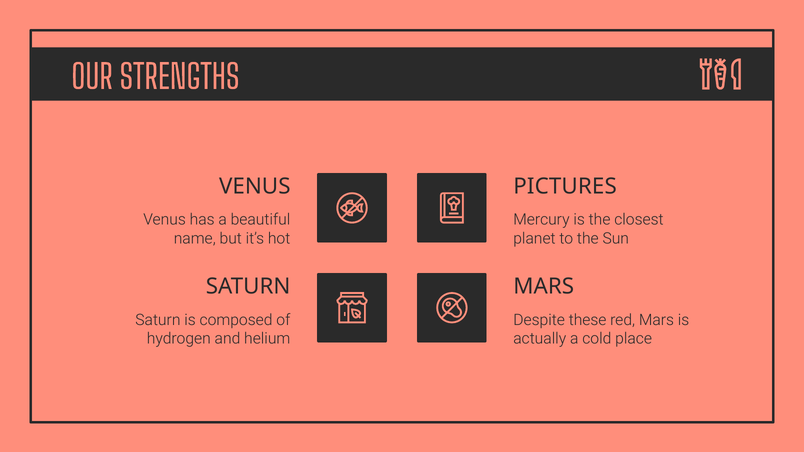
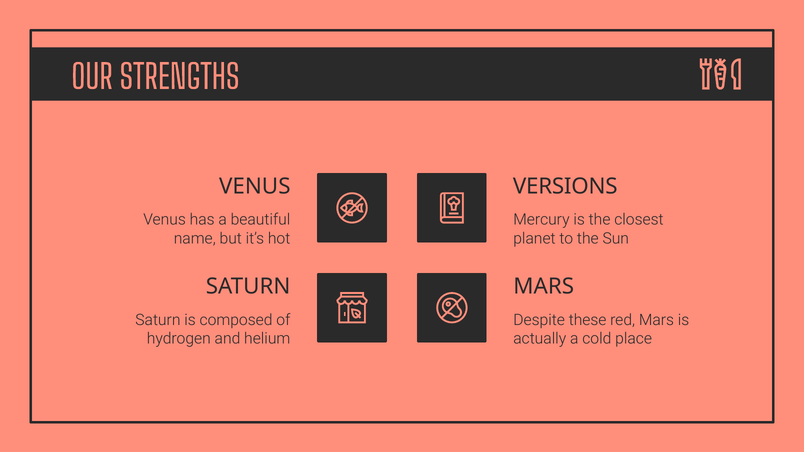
PICTURES: PICTURES -> VERSIONS
